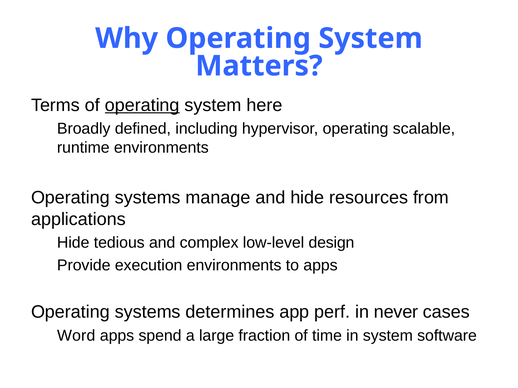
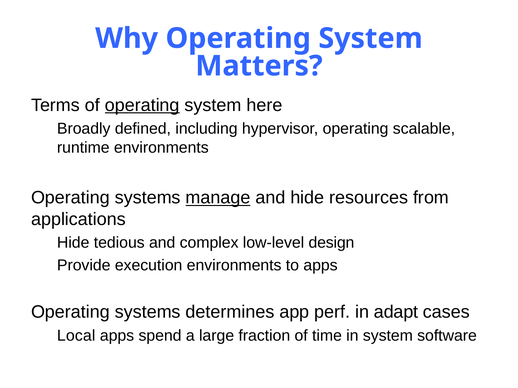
manage underline: none -> present
never: never -> adapt
Word: Word -> Local
